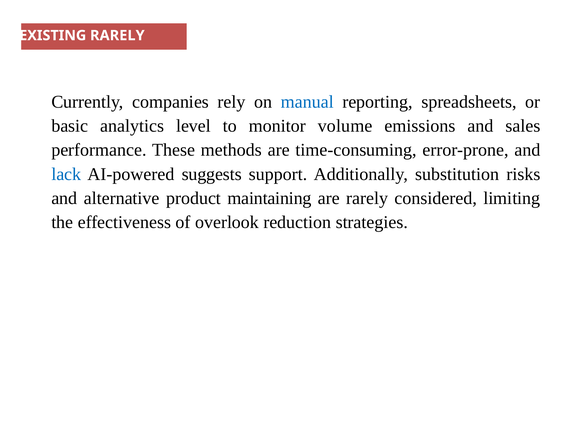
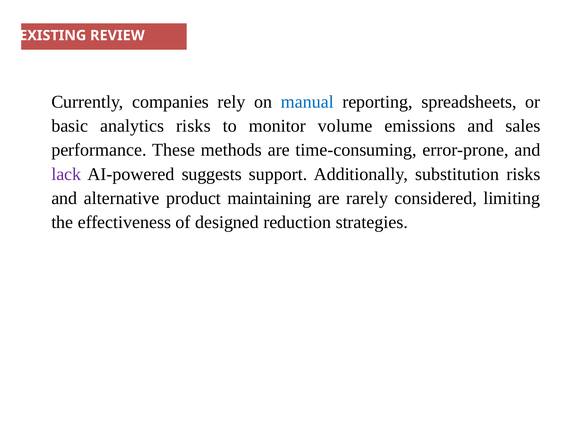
EXISTING RARELY: RARELY -> REVIEW
analytics level: level -> risks
lack colour: blue -> purple
overlook: overlook -> designed
